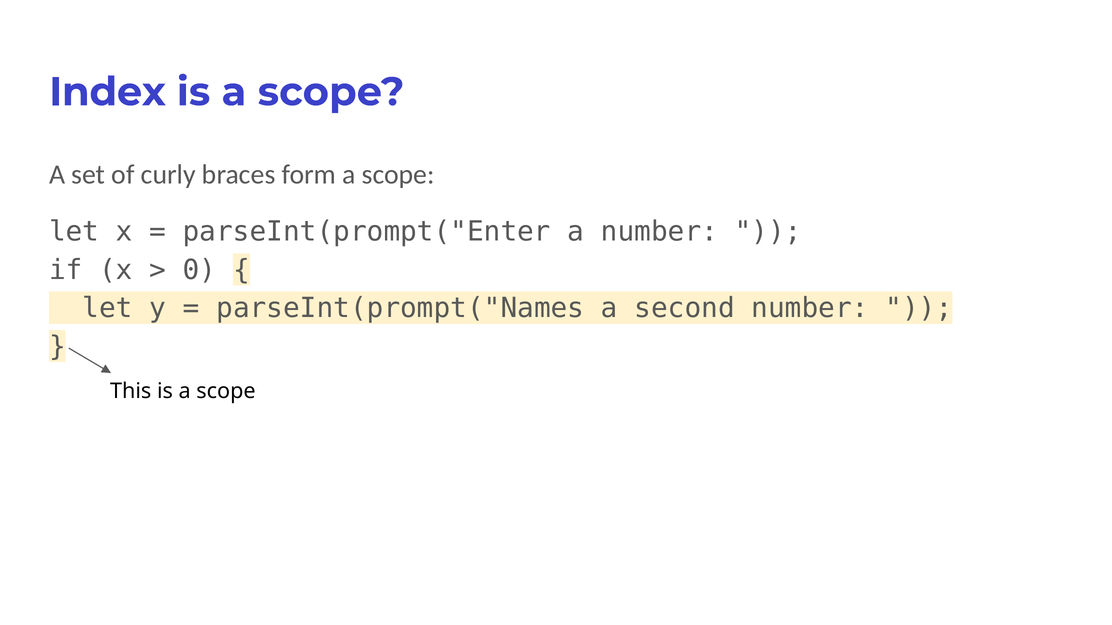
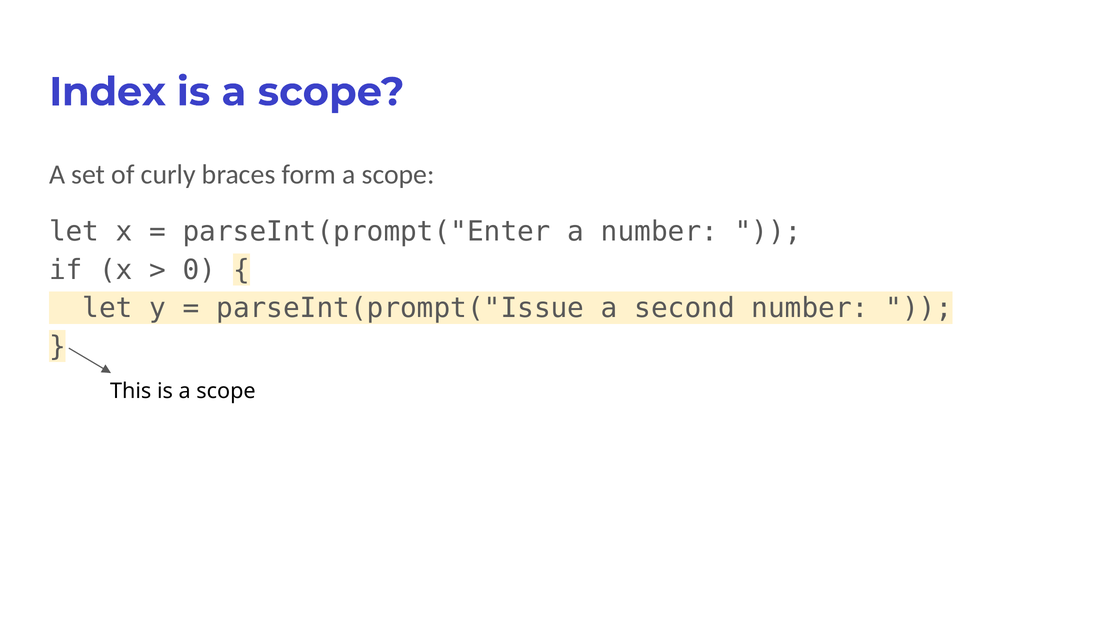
parseInt(prompt("Names: parseInt(prompt("Names -> parseInt(prompt("Issue
